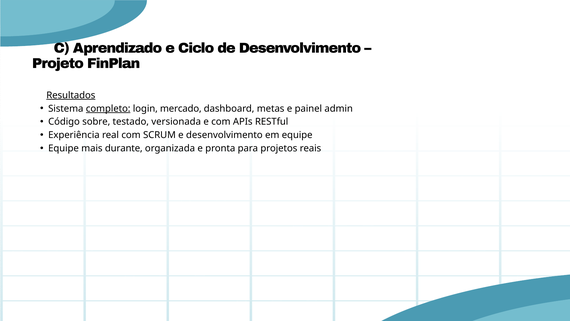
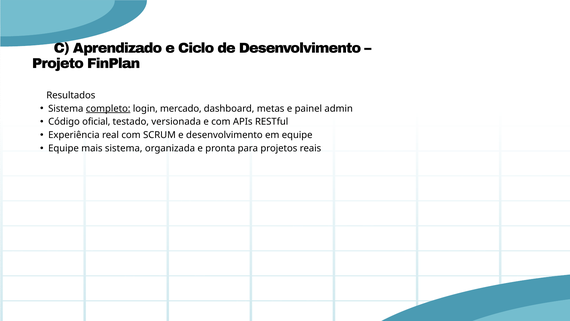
Resultados underline: present -> none
sobre: sobre -> oficial
mais durante: durante -> sistema
